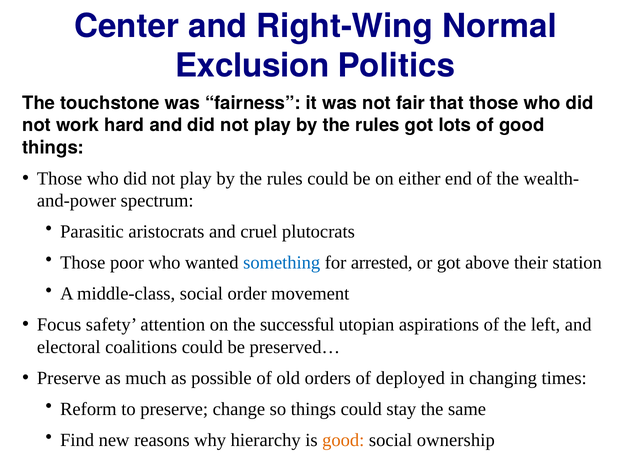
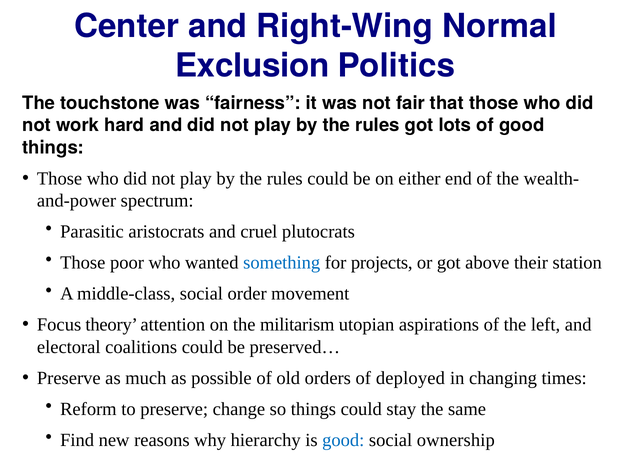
arrested: arrested -> projects
safety: safety -> theory
successful: successful -> militarism
good at (343, 440) colour: orange -> blue
